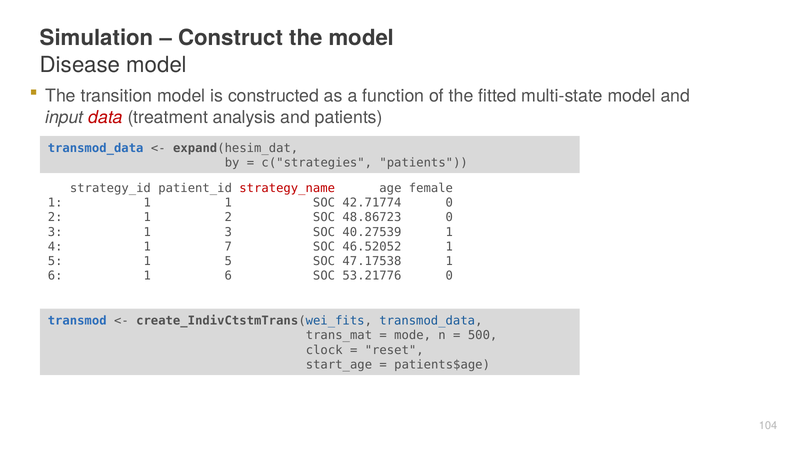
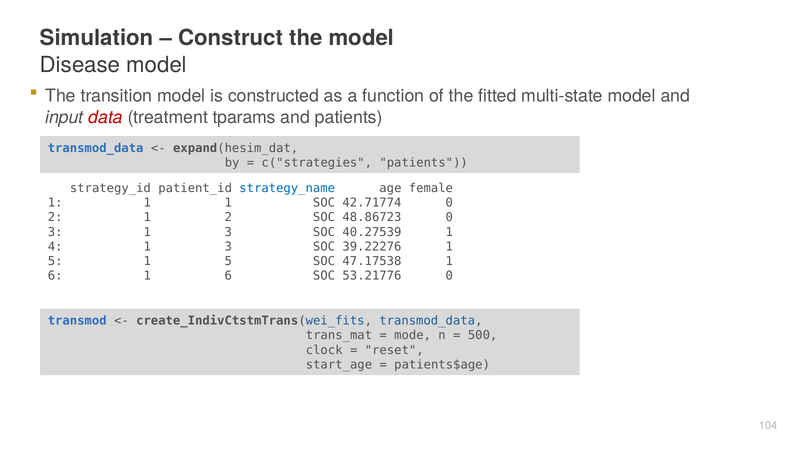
analysis: analysis -> tparams
strategy_name colour: red -> blue
4 1 7: 7 -> 3
46.52052: 46.52052 -> 39.22276
